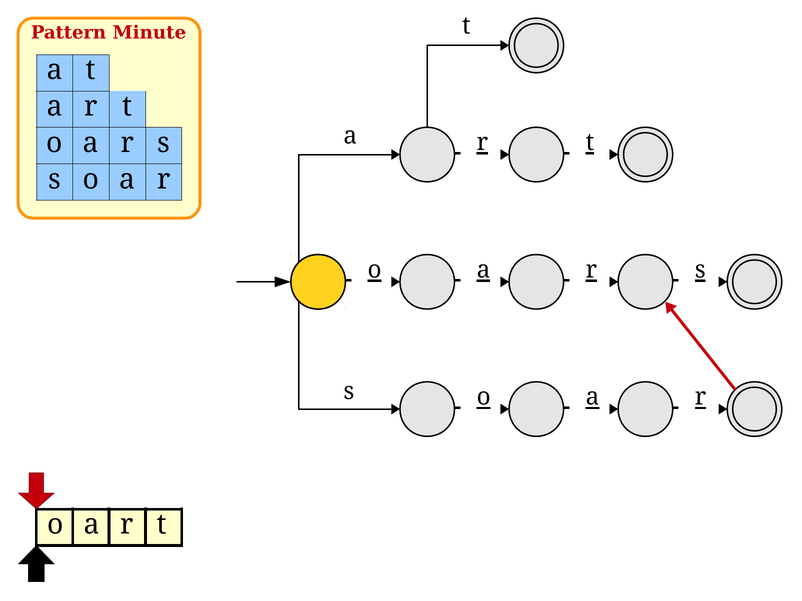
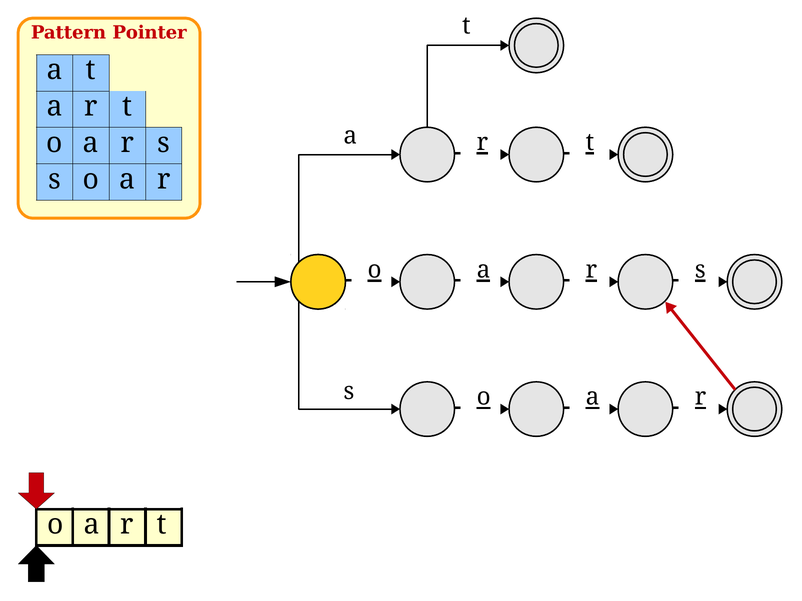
Minute: Minute -> Pointer
